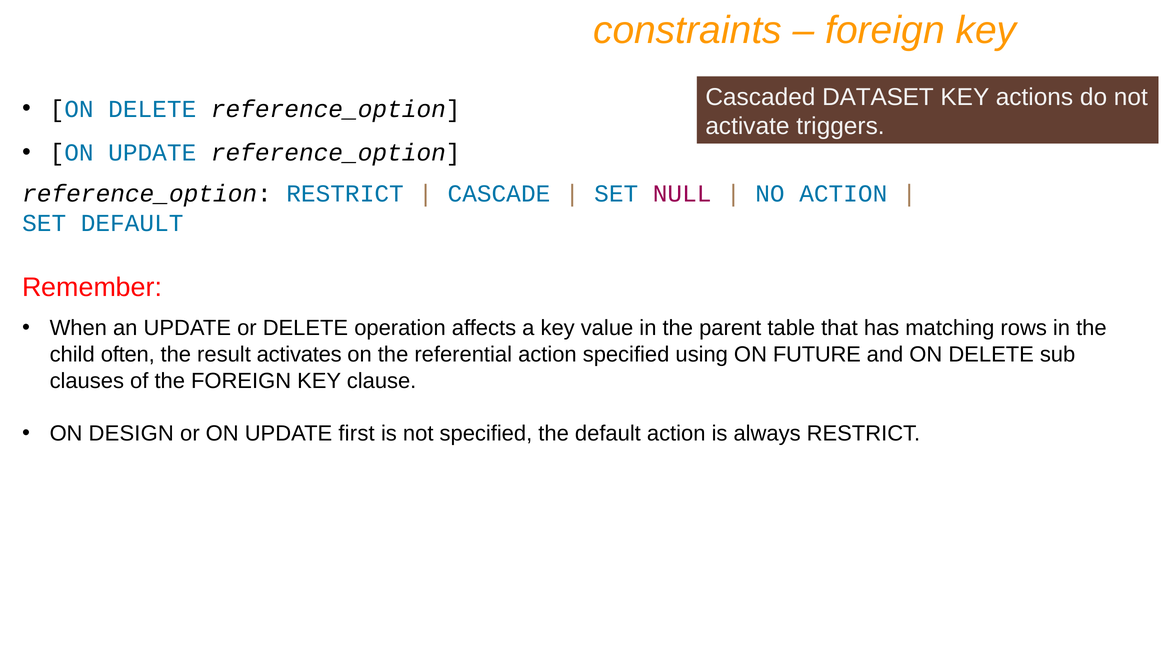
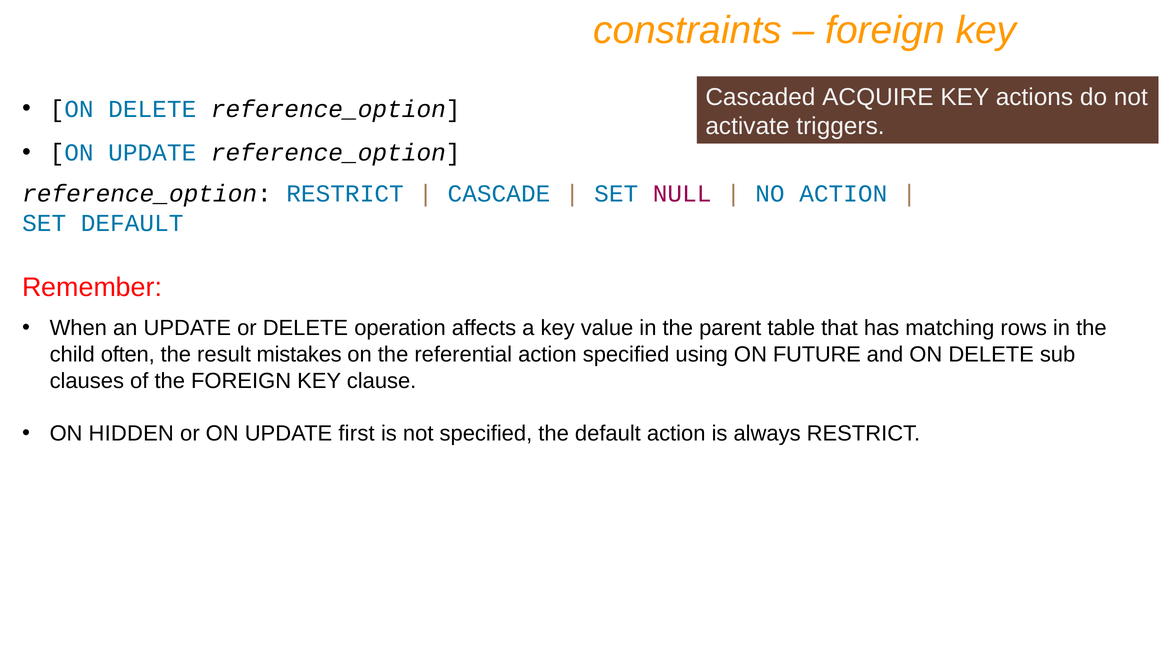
DATASET: DATASET -> ACQUIRE
activates: activates -> mistakes
DESIGN: DESIGN -> HIDDEN
